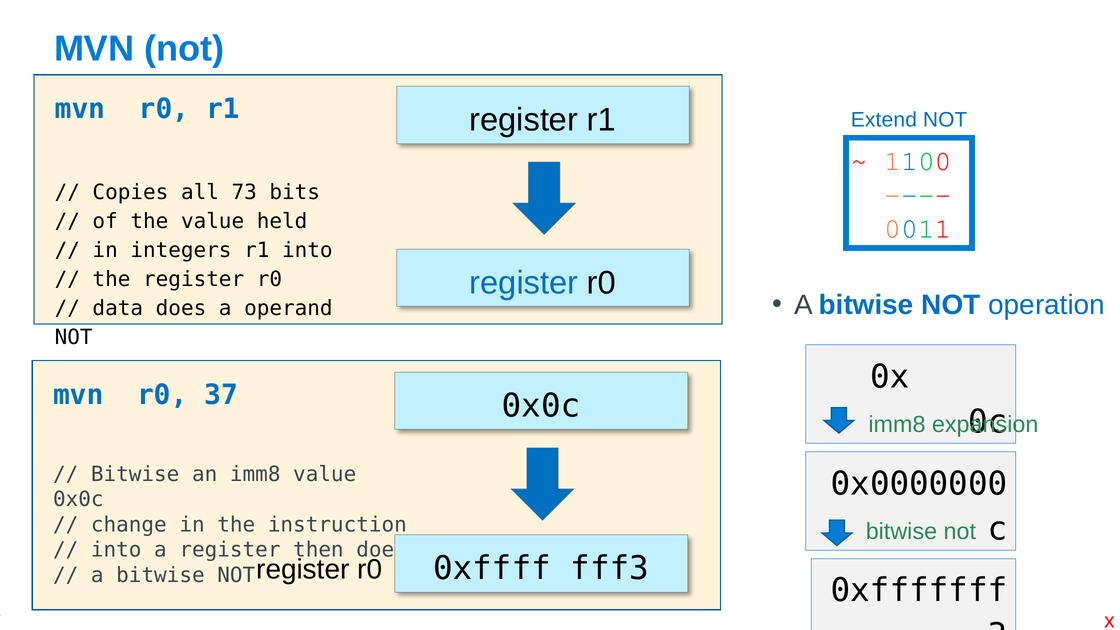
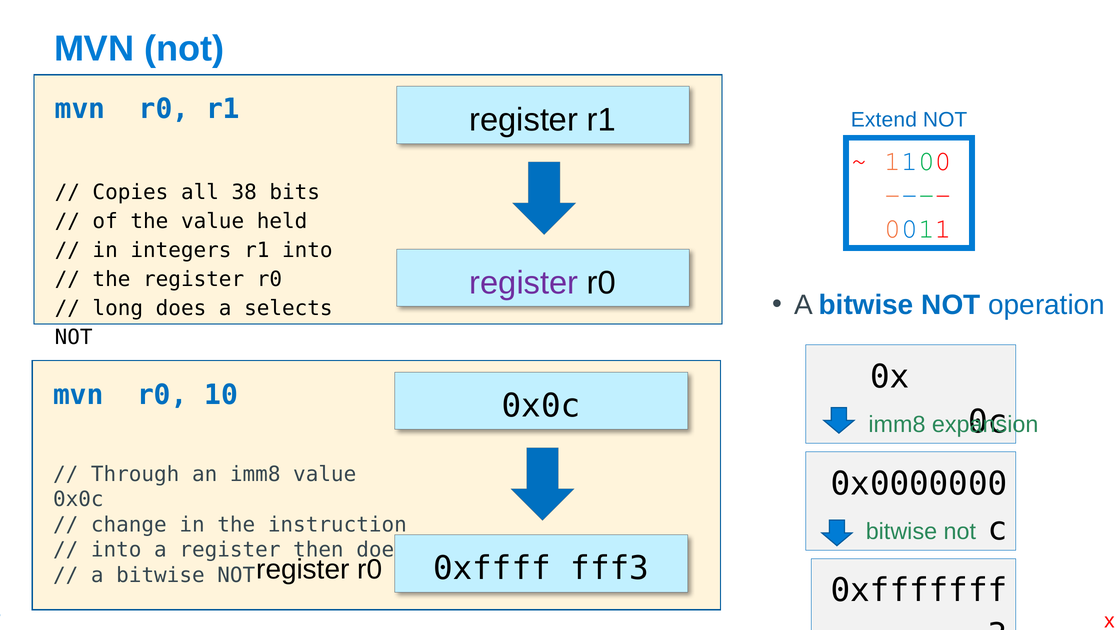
73: 73 -> 38
register at (524, 283) colour: blue -> purple
data: data -> long
operand: operand -> selects
37: 37 -> 10
Bitwise at (135, 474): Bitwise -> Through
